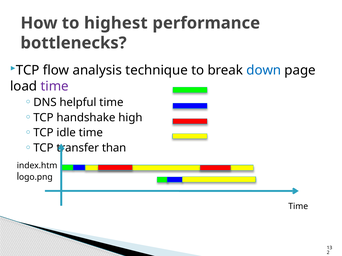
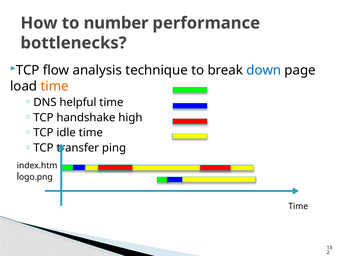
highest: highest -> number
time at (55, 86) colour: purple -> orange
than: than -> ping
